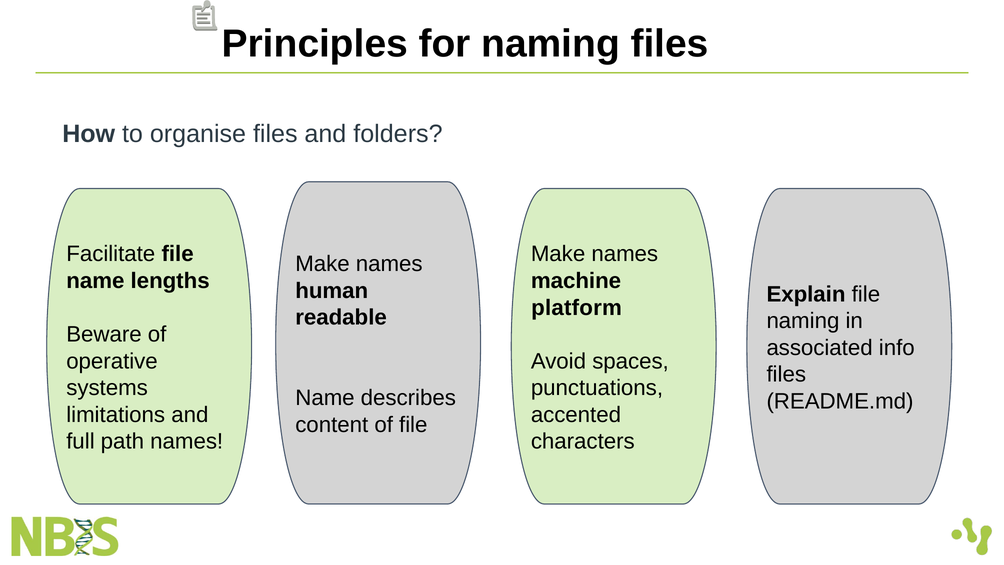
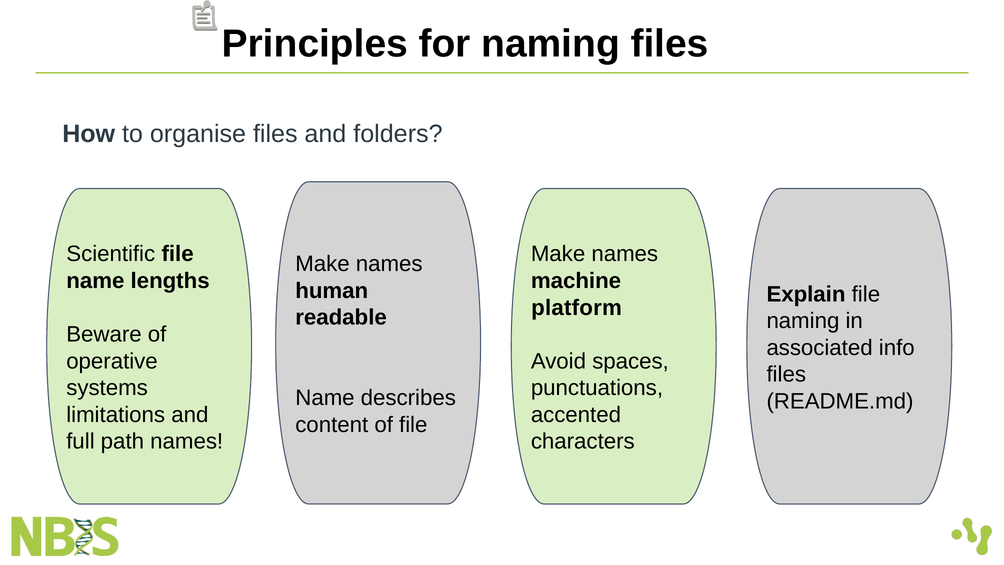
Facilitate: Facilitate -> Scientific
